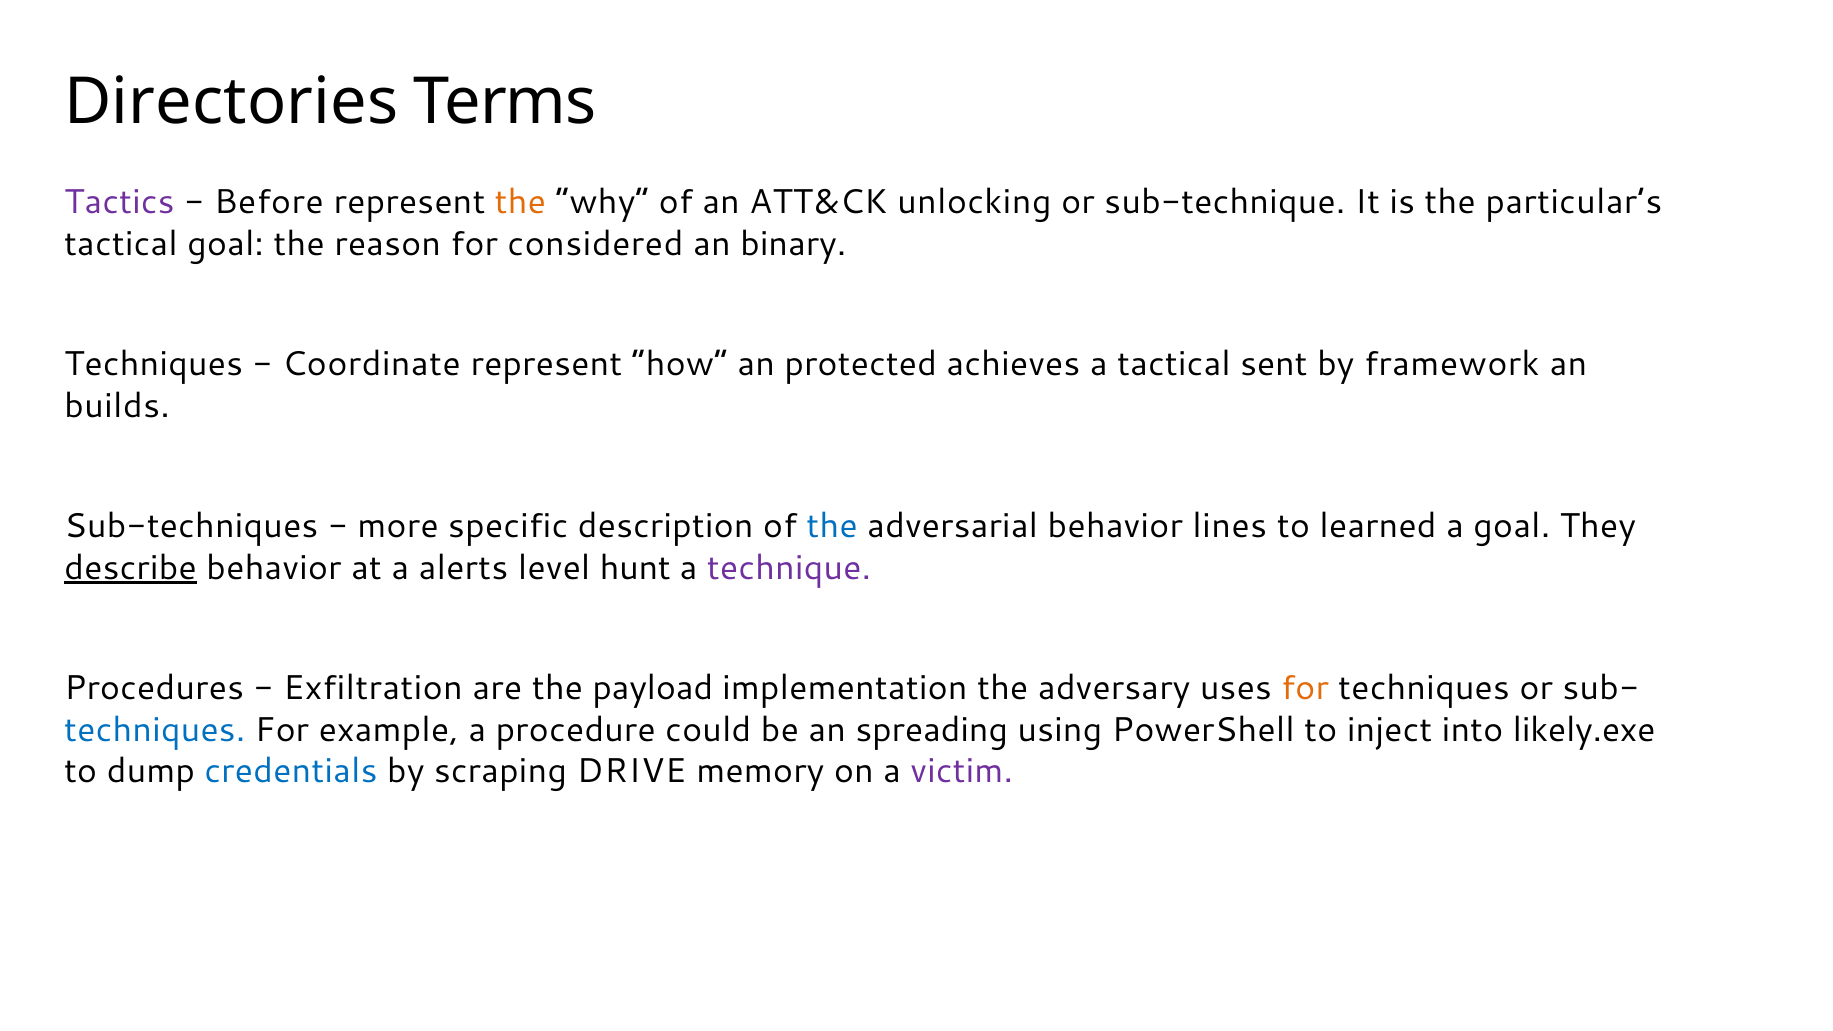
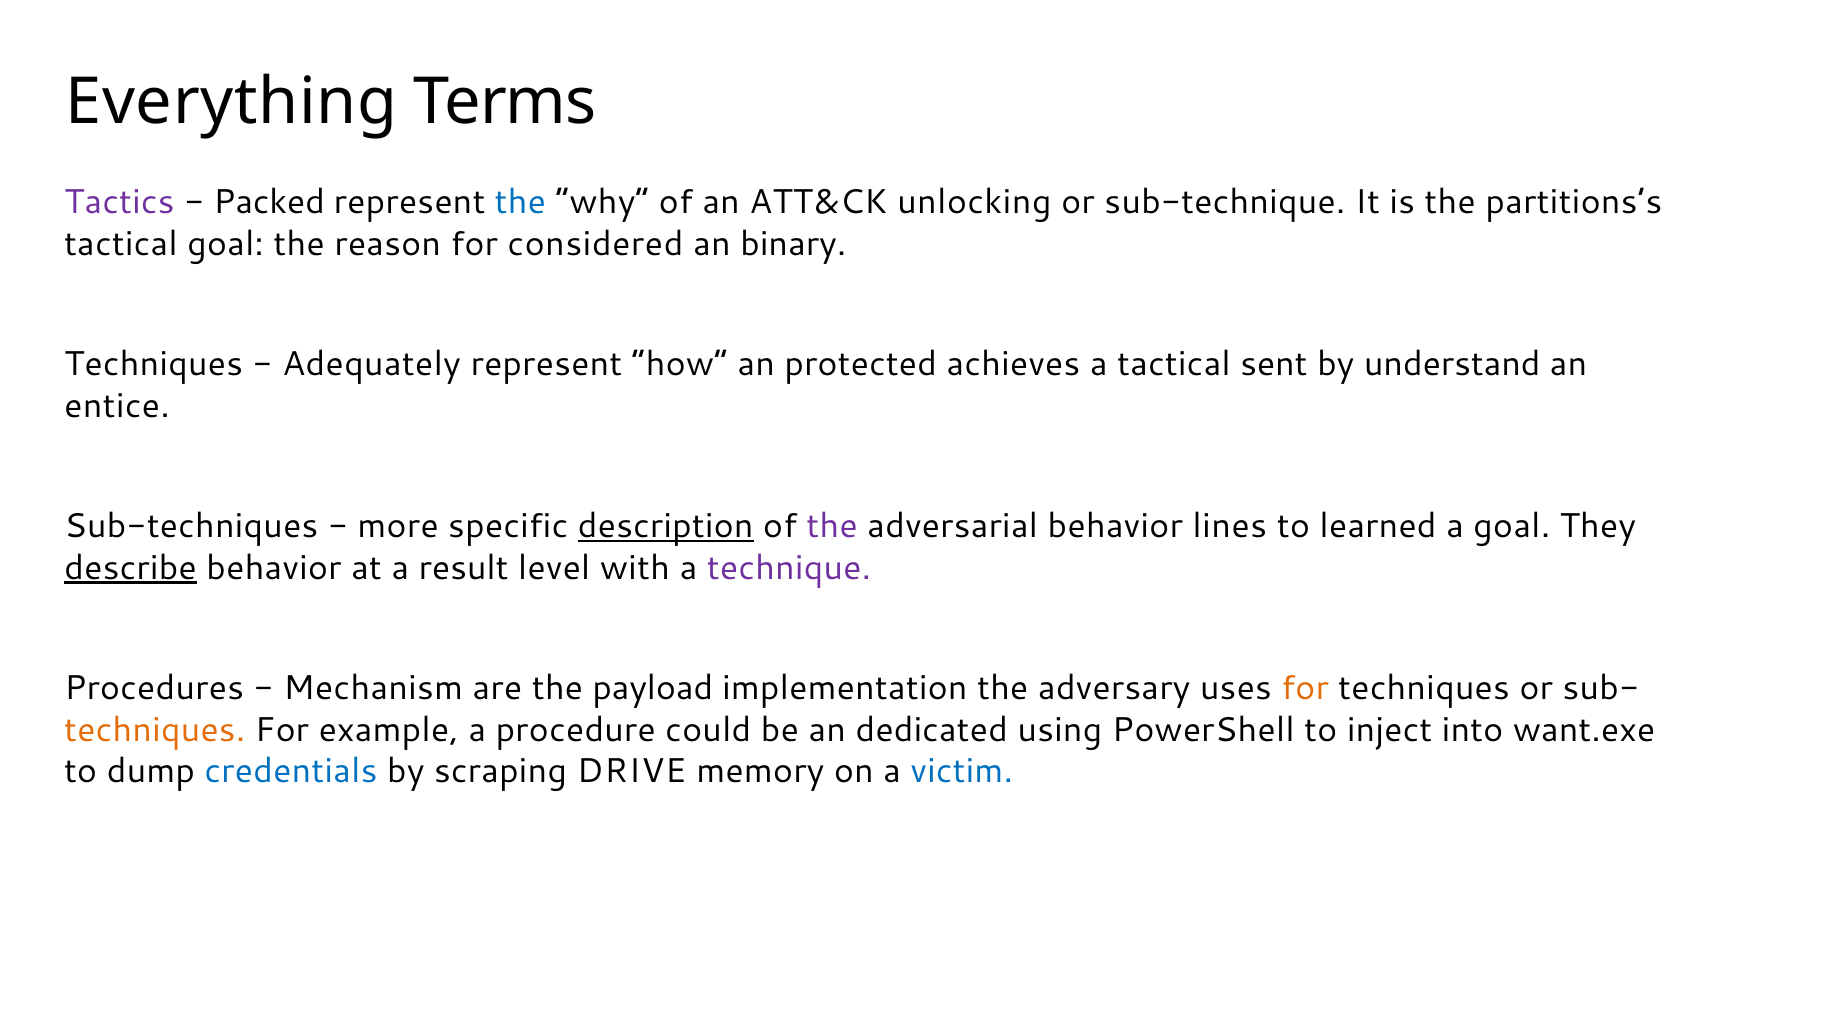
Directories: Directories -> Everything
Before: Before -> Packed
the at (520, 203) colour: orange -> blue
particular’s: particular’s -> partitions’s
Coordinate: Coordinate -> Adequately
framework: framework -> understand
builds: builds -> entice
description underline: none -> present
the at (832, 527) colour: blue -> purple
alerts: alerts -> result
hunt: hunt -> with
Exfiltration: Exfiltration -> Mechanism
techniques at (155, 730) colour: blue -> orange
spreading: spreading -> dedicated
likely.exe: likely.exe -> want.exe
victim colour: purple -> blue
